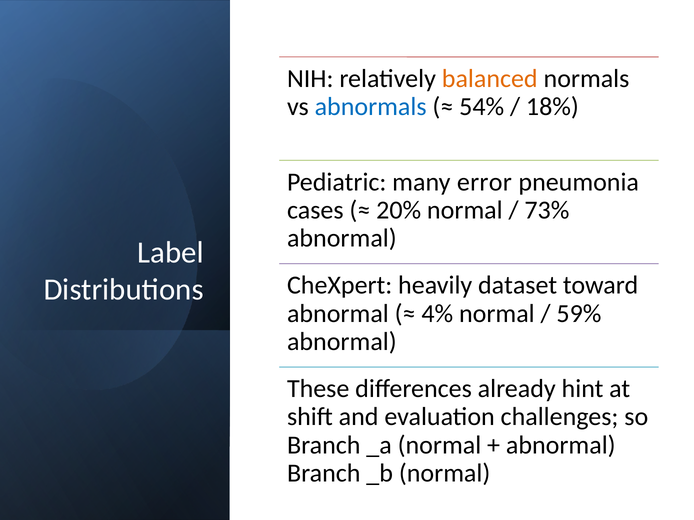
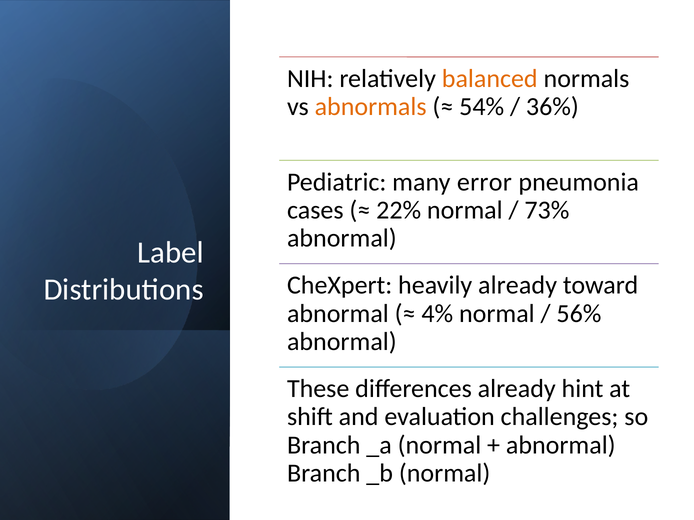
abnormals colour: blue -> orange
18%: 18% -> 36%
20%: 20% -> 22%
heavily dataset: dataset -> already
59%: 59% -> 56%
